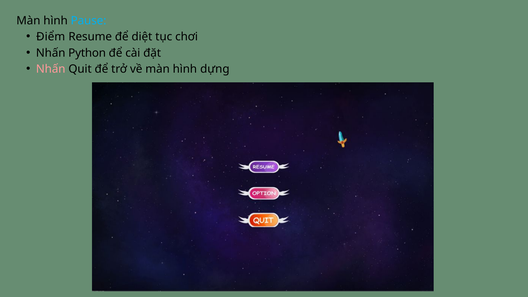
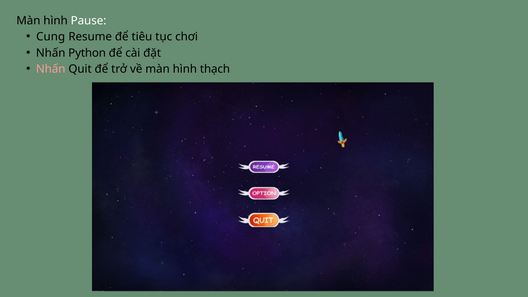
Pause colour: light blue -> white
Điểm: Điểm -> Cung
diệt: diệt -> tiêu
dựng: dựng -> thạch
